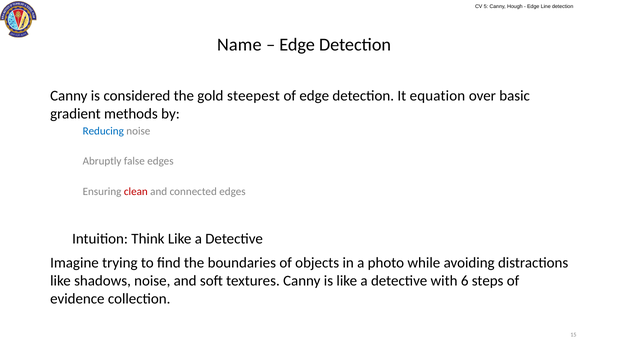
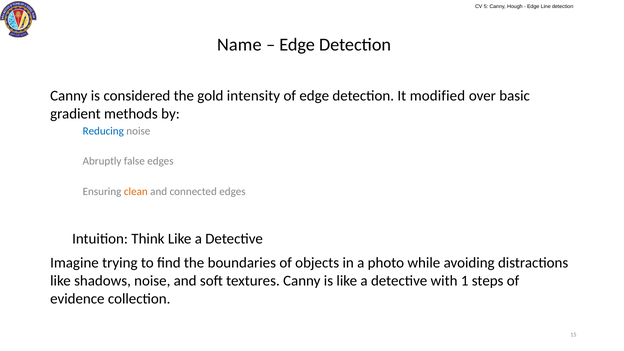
steepest: steepest -> intensity
equation: equation -> modified
clean colour: red -> orange
6: 6 -> 1
